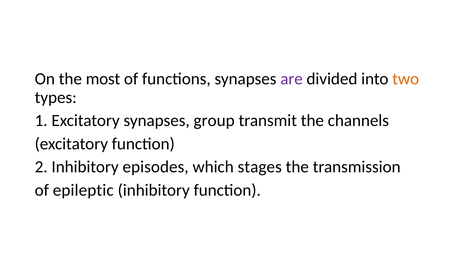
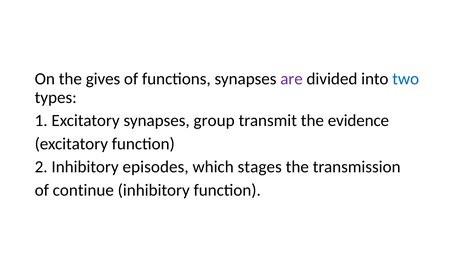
most: most -> gives
two colour: orange -> blue
channels: channels -> evidence
epileptic: epileptic -> continue
